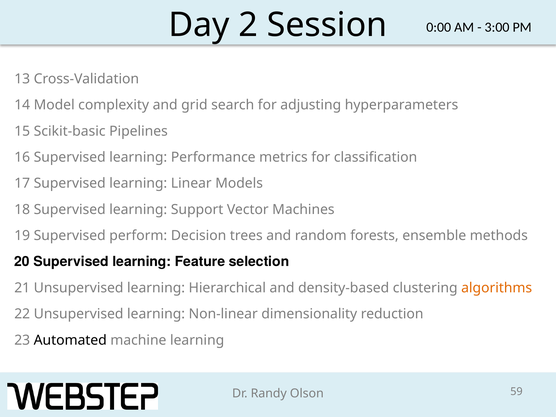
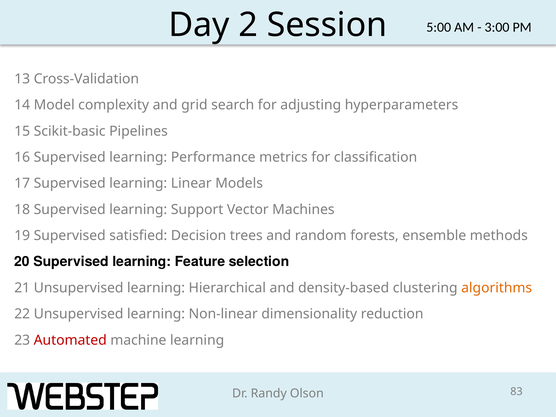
0:00: 0:00 -> 5:00
perform: perform -> satisfied
Automated colour: black -> red
59: 59 -> 83
